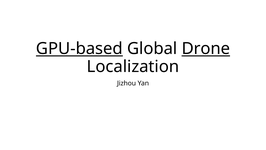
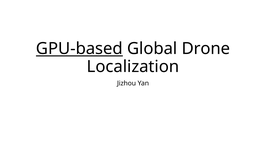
Drone underline: present -> none
